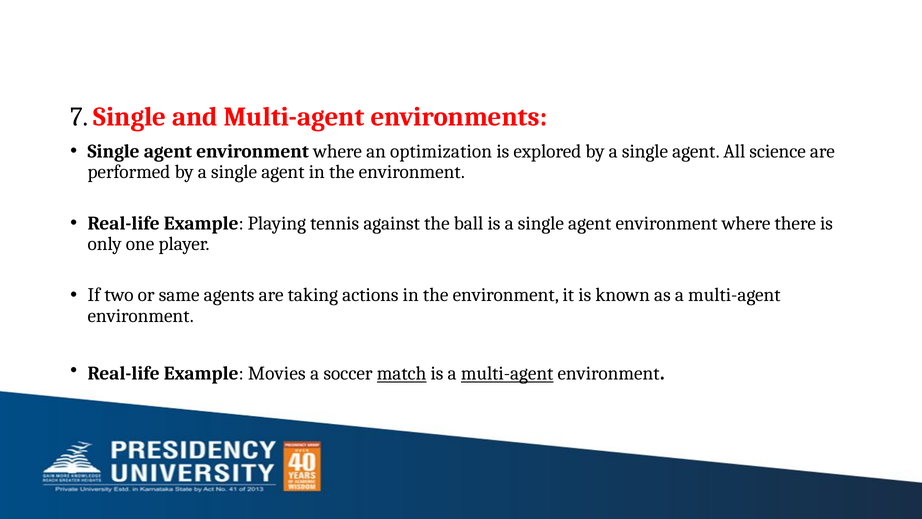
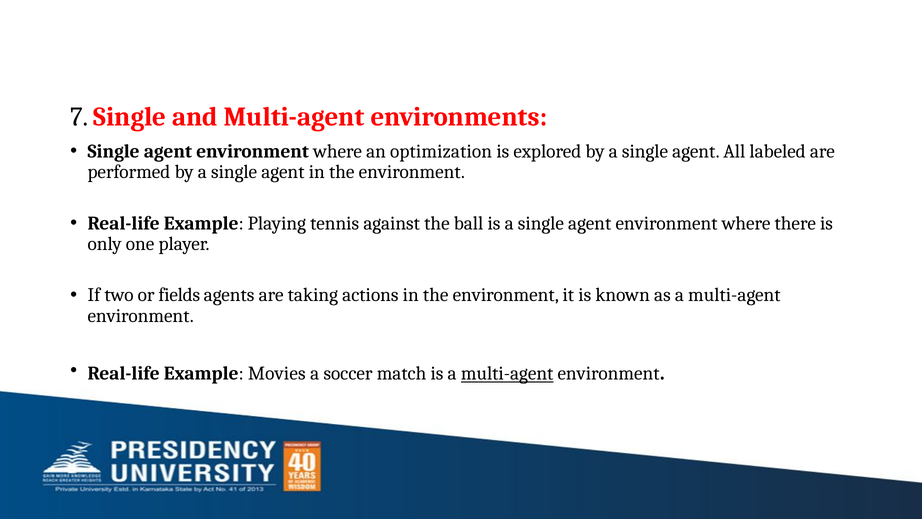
science: science -> labeled
same: same -> fields
match underline: present -> none
